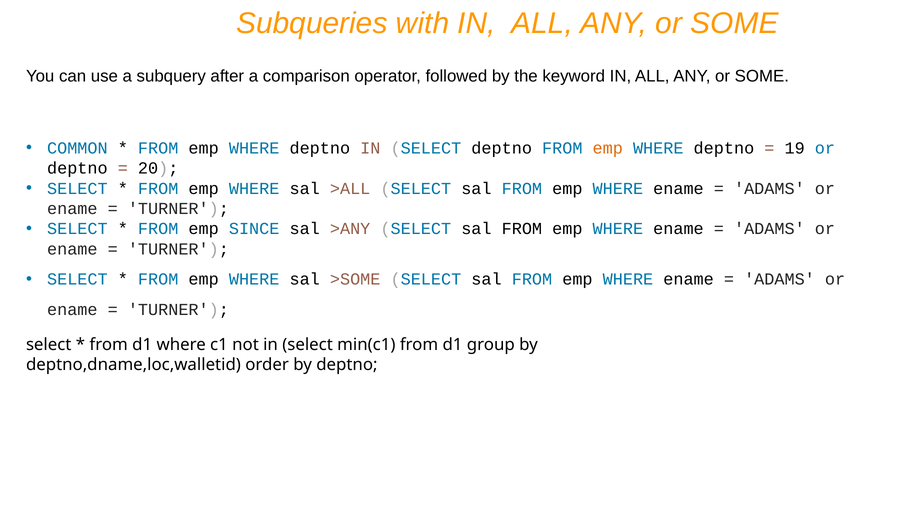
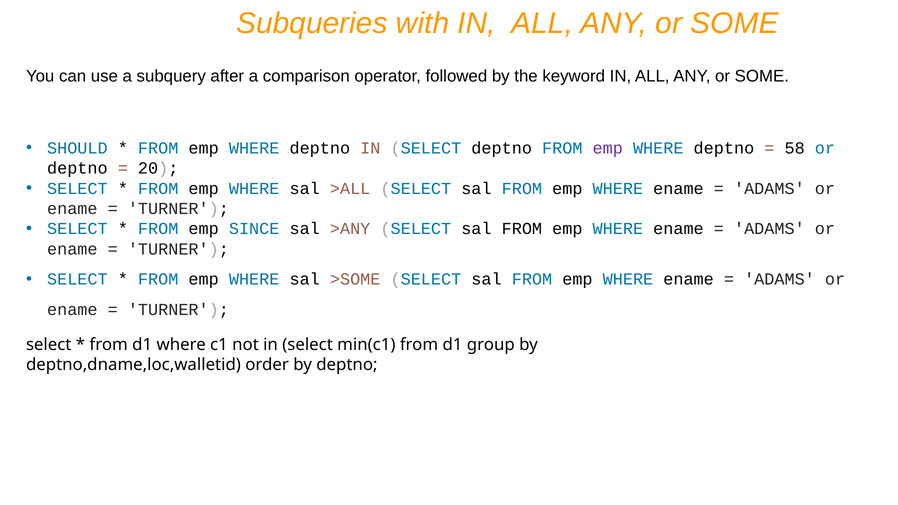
COMMON: COMMON -> SHOULD
emp at (608, 148) colour: orange -> purple
19: 19 -> 58
